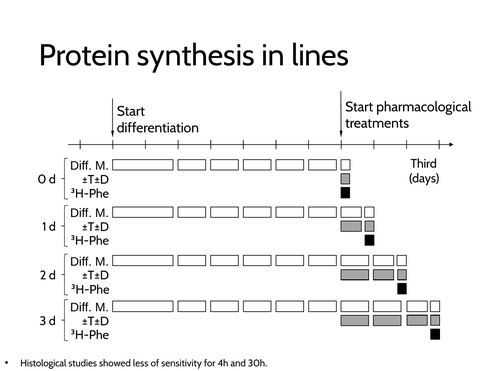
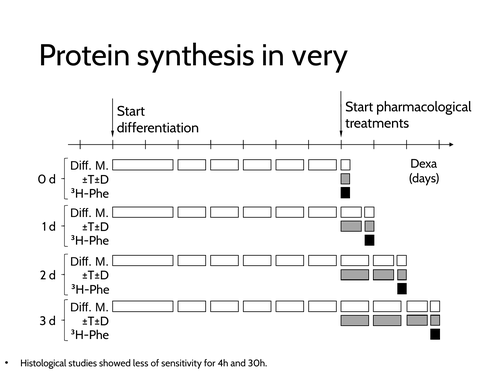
lines: lines -> very
Third: Third -> Dexa
